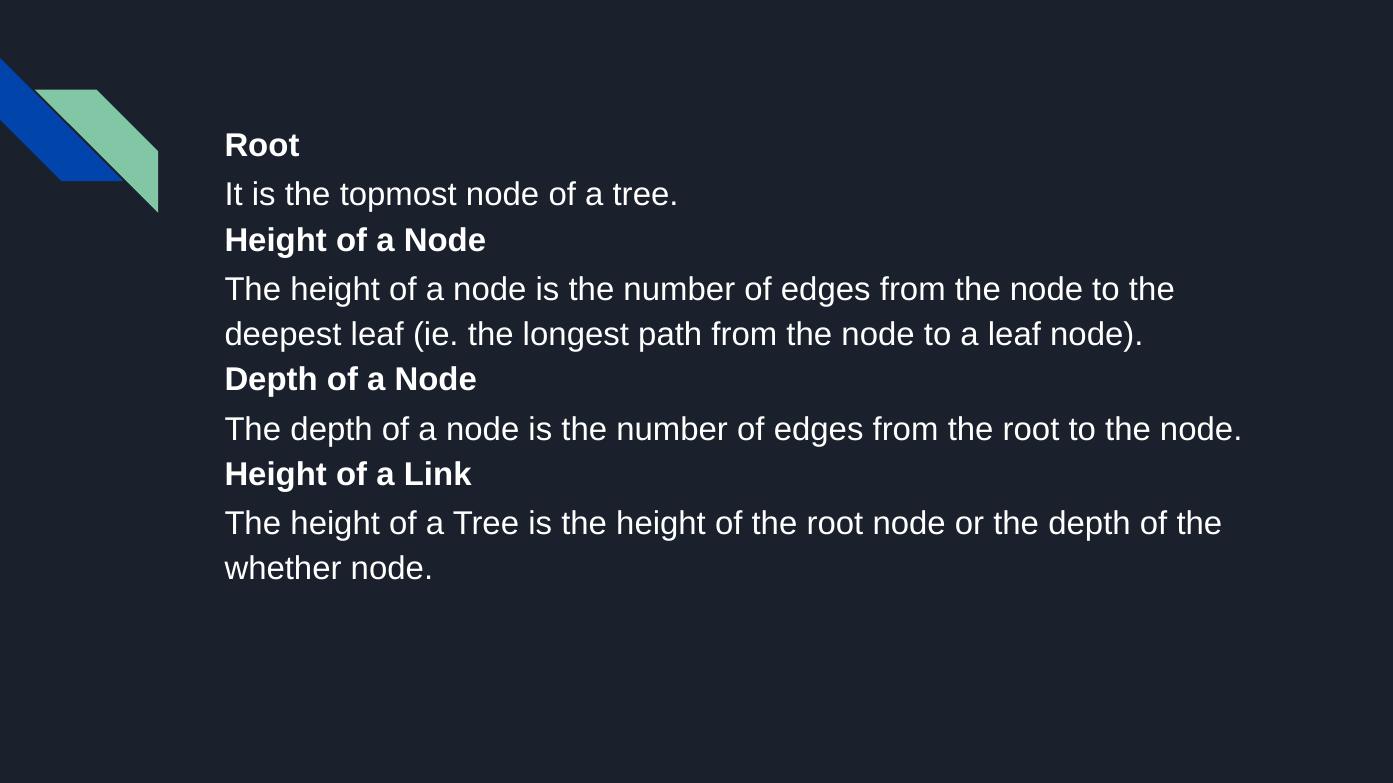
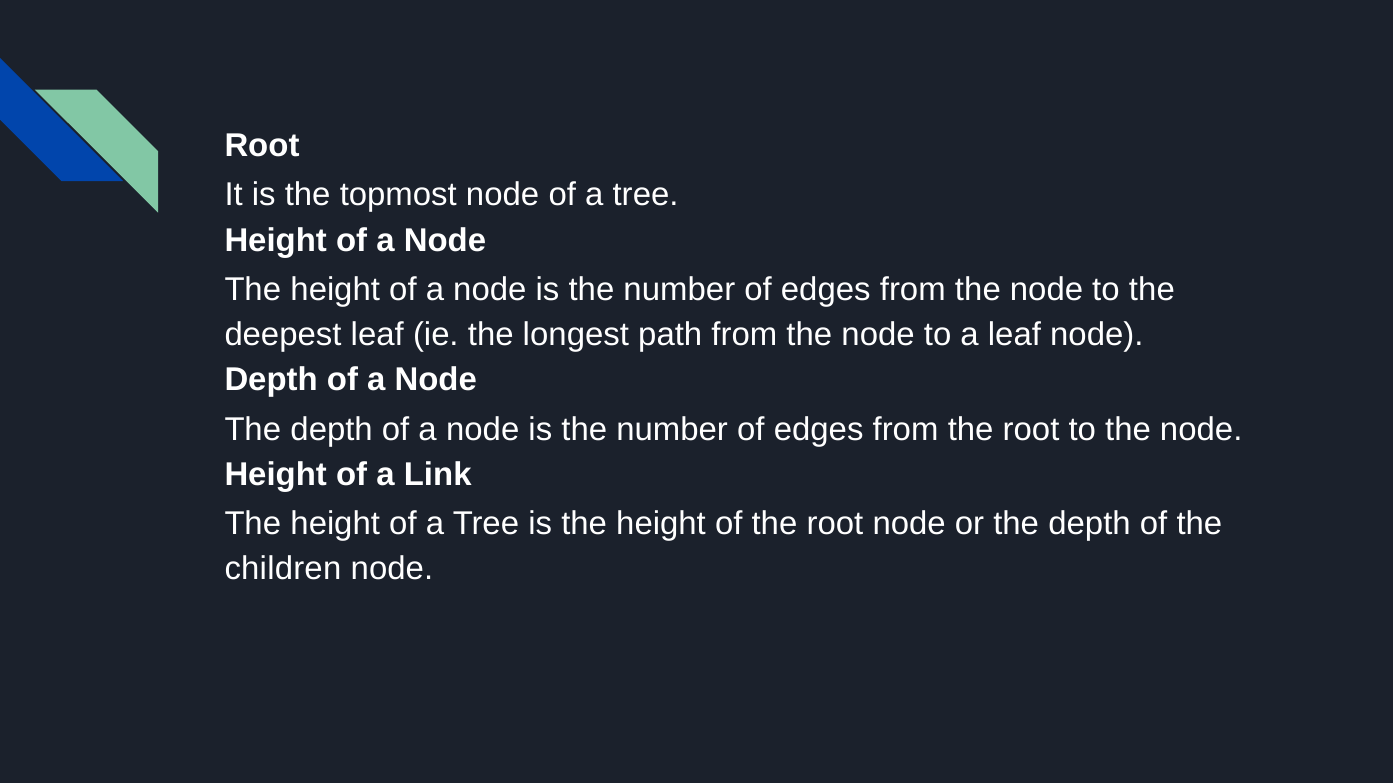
whether: whether -> children
